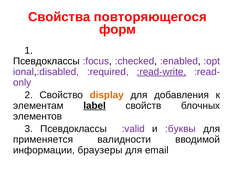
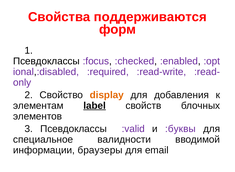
повторяющегося: повторяющегося -> поддерживаются
:read-write underline: present -> none
применяется: применяется -> специальное
